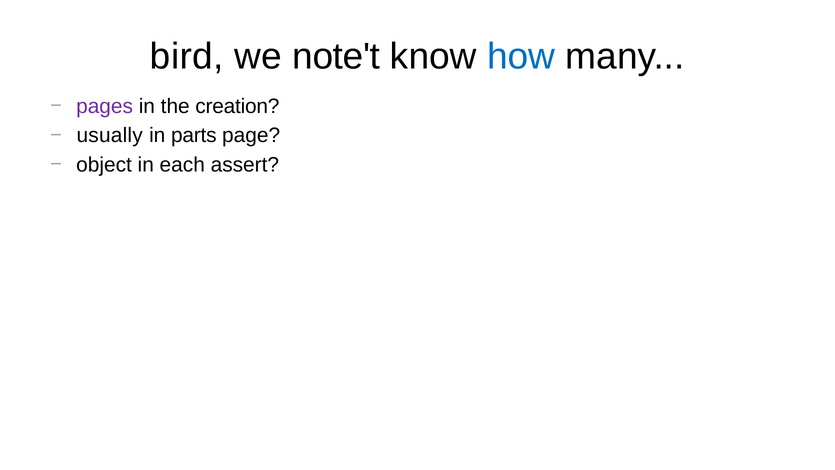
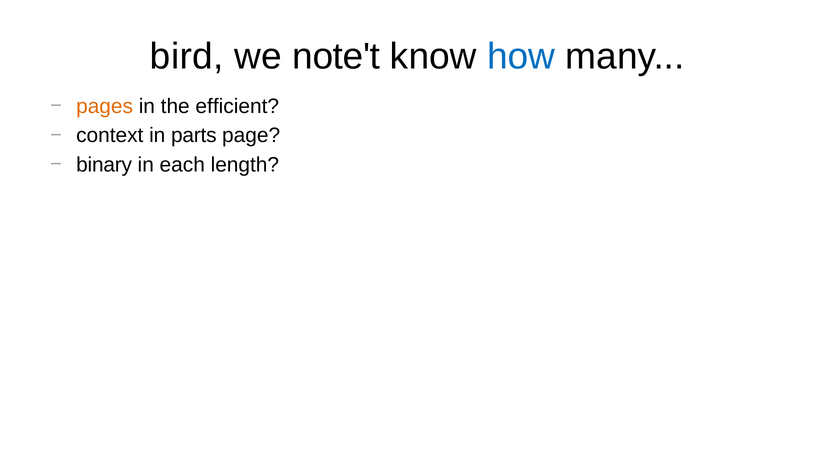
pages colour: purple -> orange
creation: creation -> efficient
usually: usually -> context
object: object -> binary
assert: assert -> length
